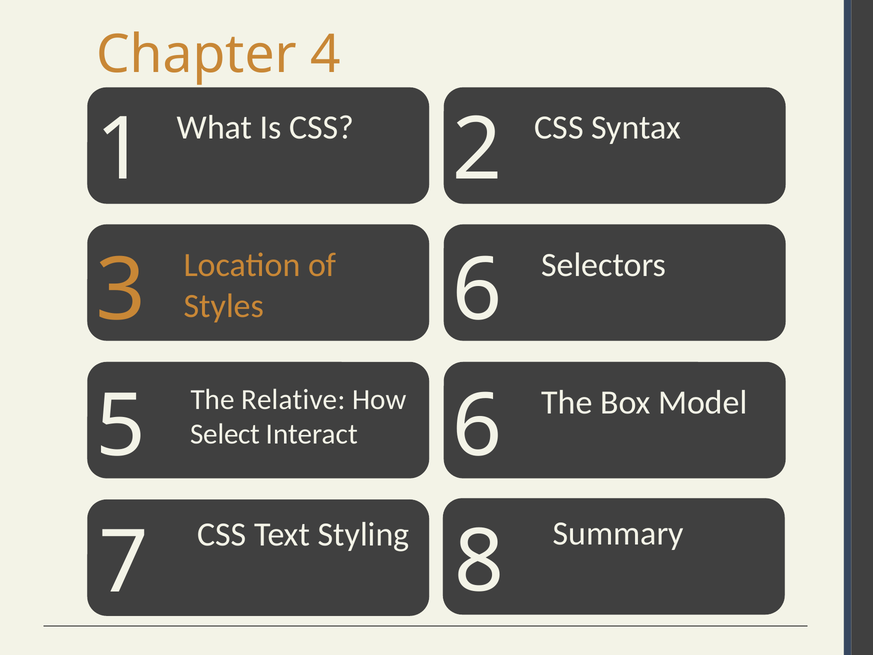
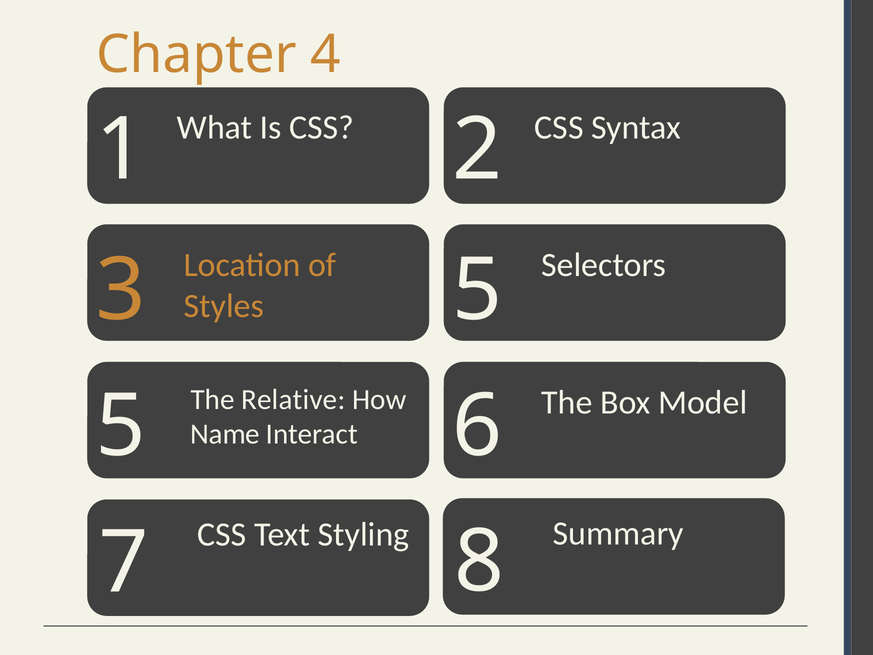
3 6: 6 -> 5
Select: Select -> Name
